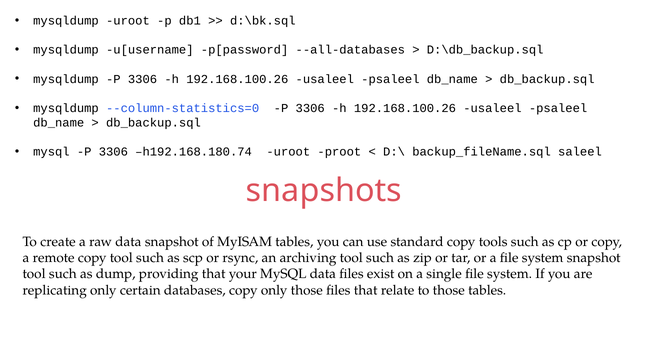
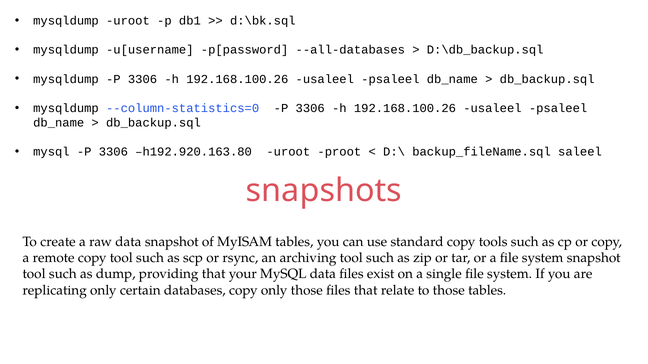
h192.168.180.74: h192.168.180.74 -> h192.920.163.80
